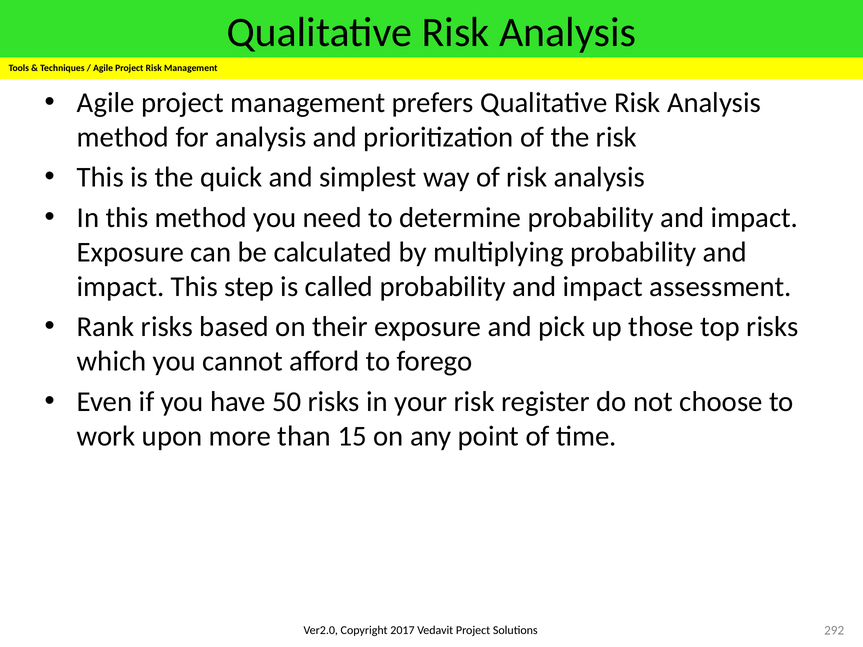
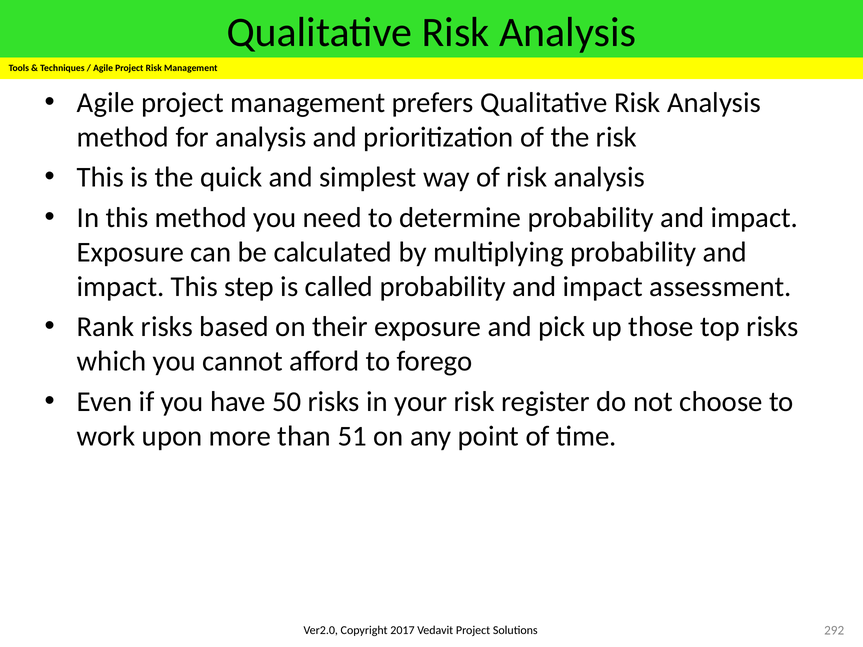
15: 15 -> 51
